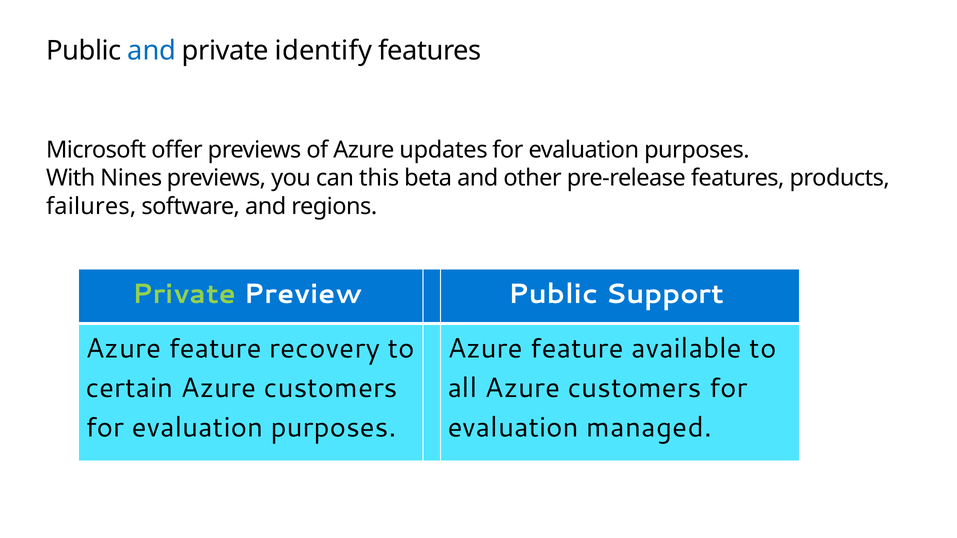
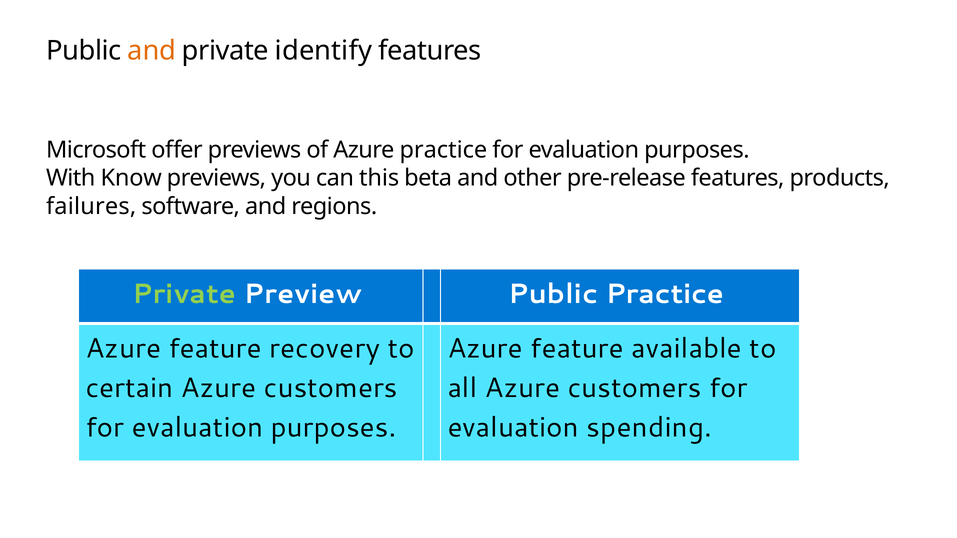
and at (152, 51) colour: blue -> orange
Azure updates: updates -> practice
Nines: Nines -> Know
Public Support: Support -> Practice
managed: managed -> spending
